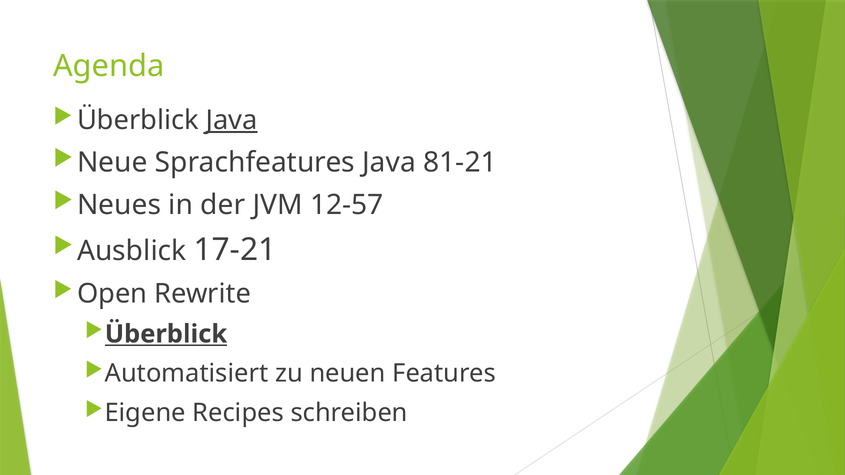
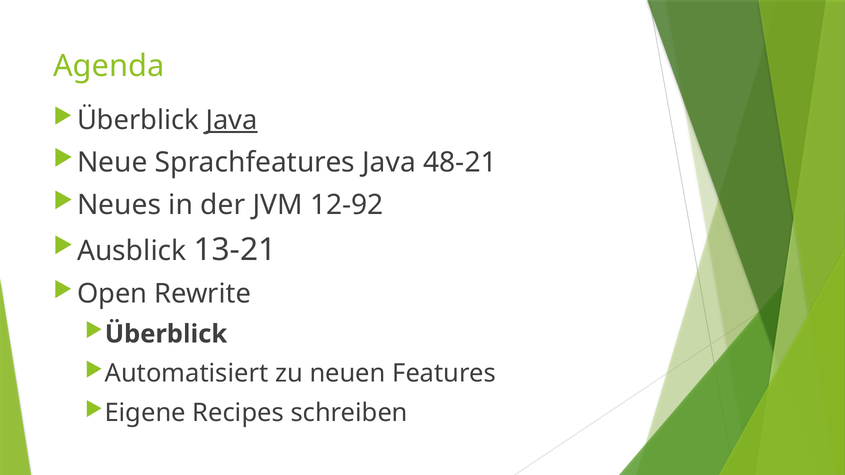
81-21: 81-21 -> 48-21
12-57: 12-57 -> 12-92
17-21: 17-21 -> 13-21
Überblick at (166, 334) underline: present -> none
